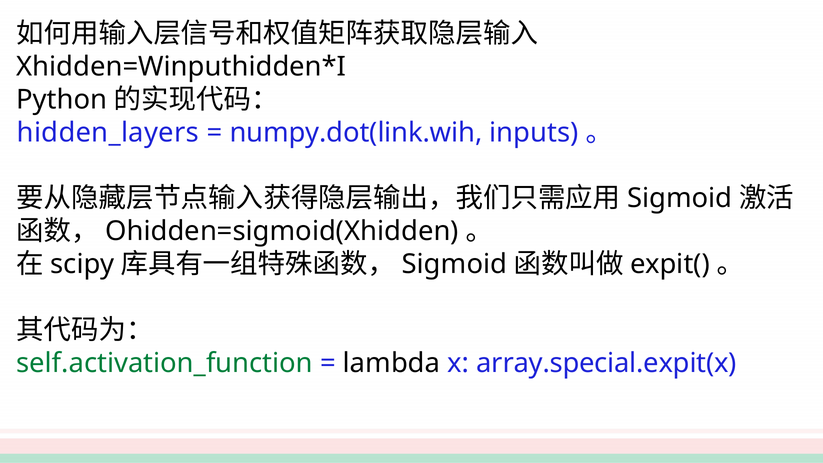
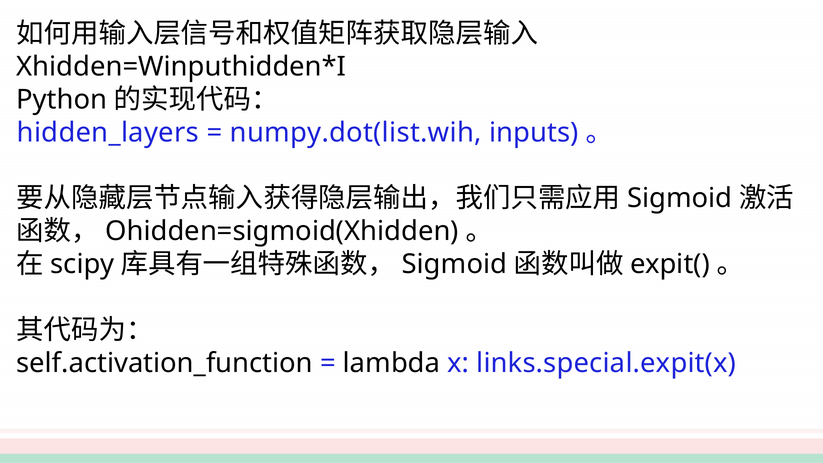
numpy.dot(link.wih: numpy.dot(link.wih -> numpy.dot(list.wih
self.activation_function colour: green -> black
array.special.expit(x: array.special.expit(x -> links.special.expit(x
